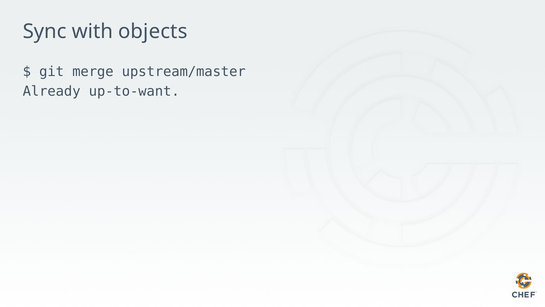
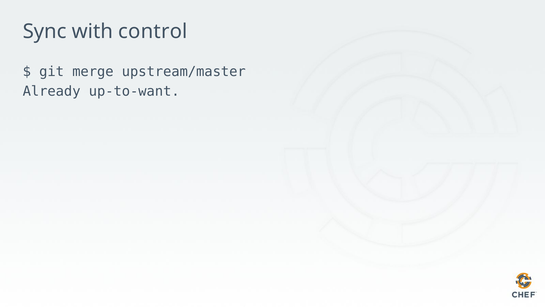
objects: objects -> control
